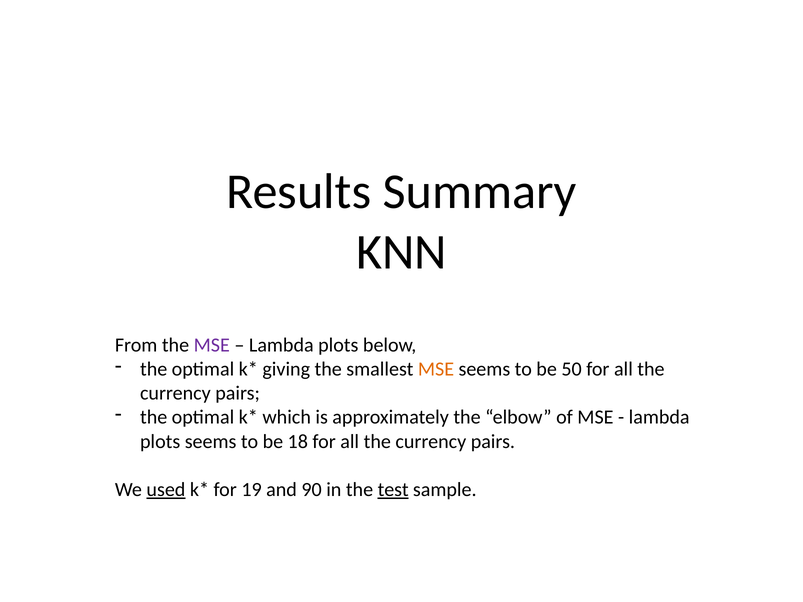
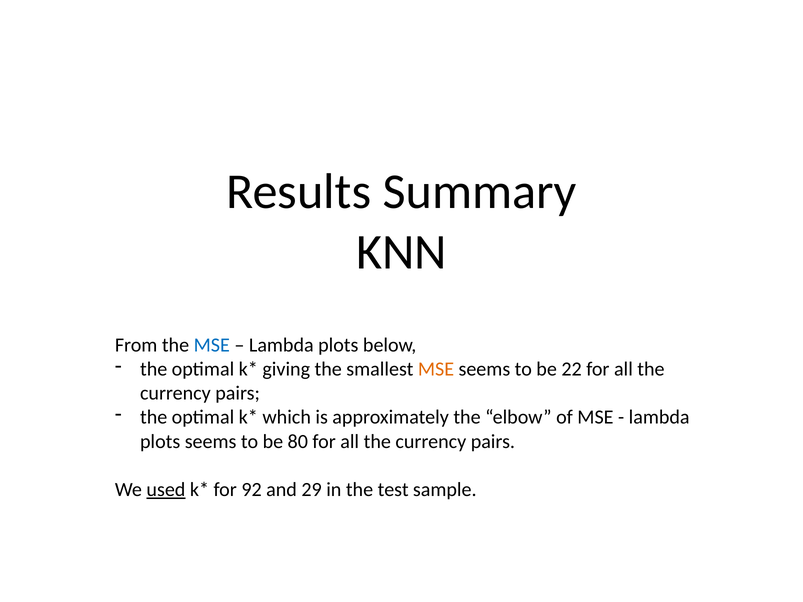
MSE at (212, 345) colour: purple -> blue
50: 50 -> 22
18: 18 -> 80
19: 19 -> 92
90: 90 -> 29
test underline: present -> none
